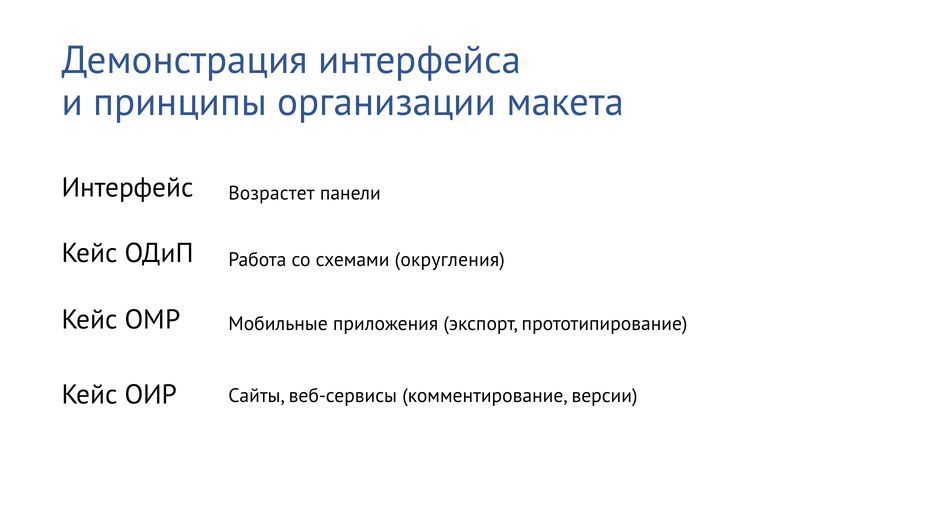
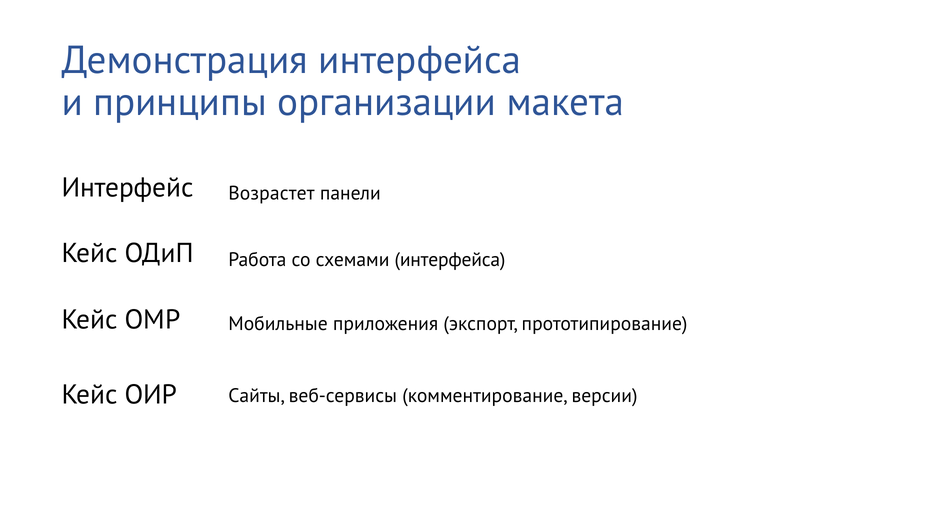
схемами округления: округления -> интерфейса
